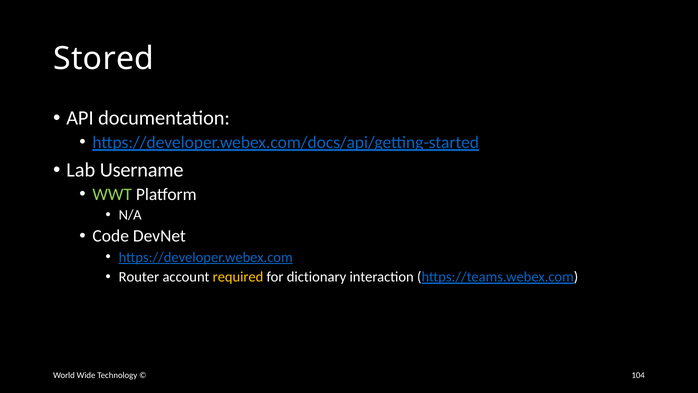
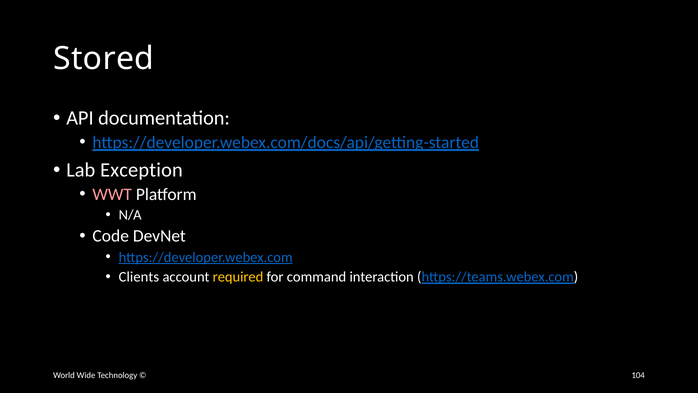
Username: Username -> Exception
WWT colour: light green -> pink
Router: Router -> Clients
dictionary: dictionary -> command
